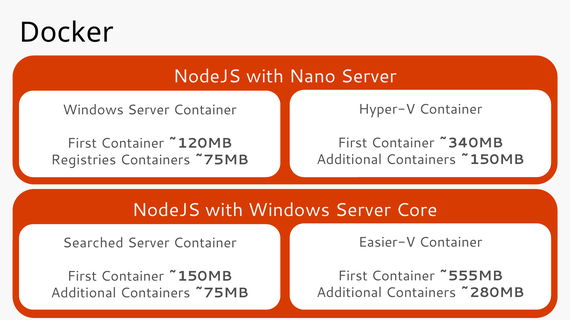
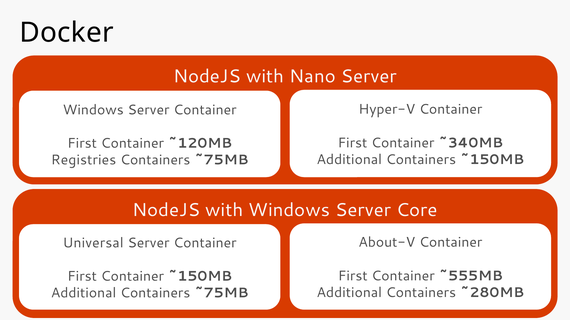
Easier-V: Easier-V -> About-V
Searched: Searched -> Universal
